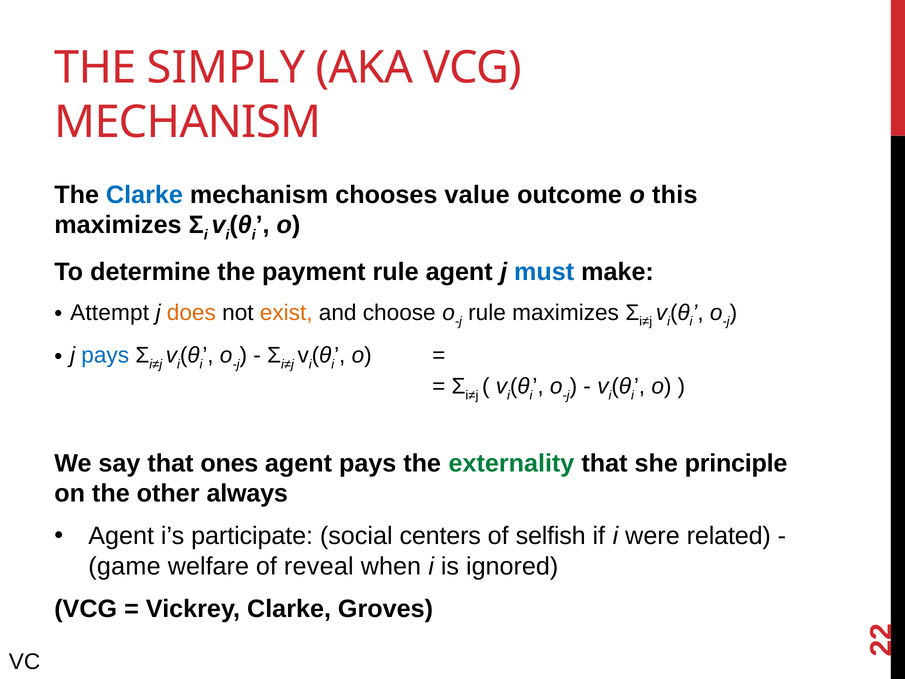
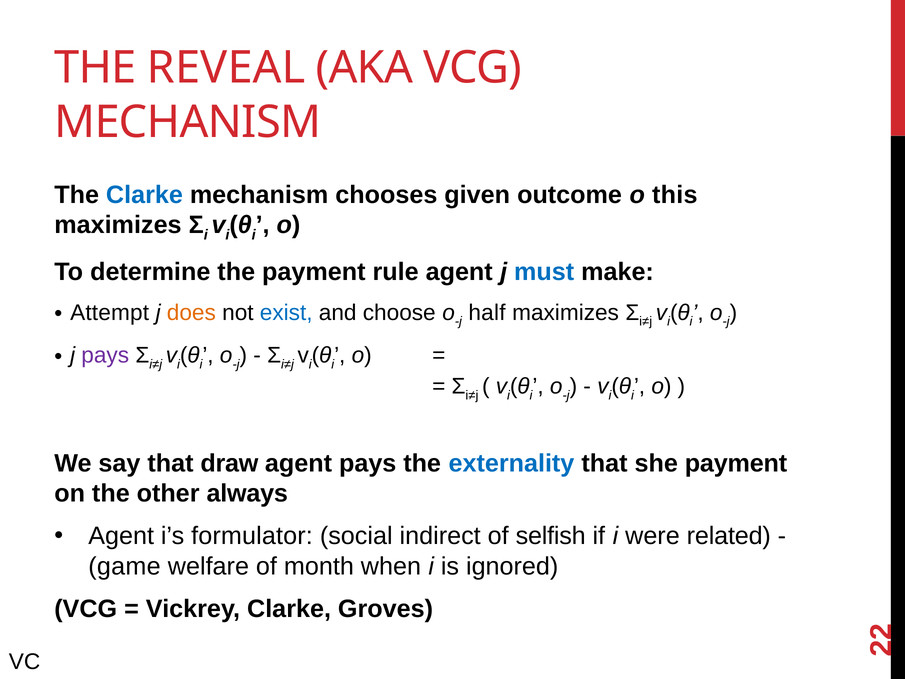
SIMPLY: SIMPLY -> REVEAL
value: value -> given
exist colour: orange -> blue
j rule: rule -> half
pays at (105, 355) colour: blue -> purple
ones: ones -> draw
externality colour: green -> blue
she principle: principle -> payment
participate: participate -> formulator
centers: centers -> indirect
reveal: reveal -> month
